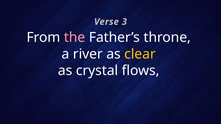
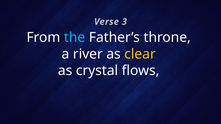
the colour: pink -> light blue
